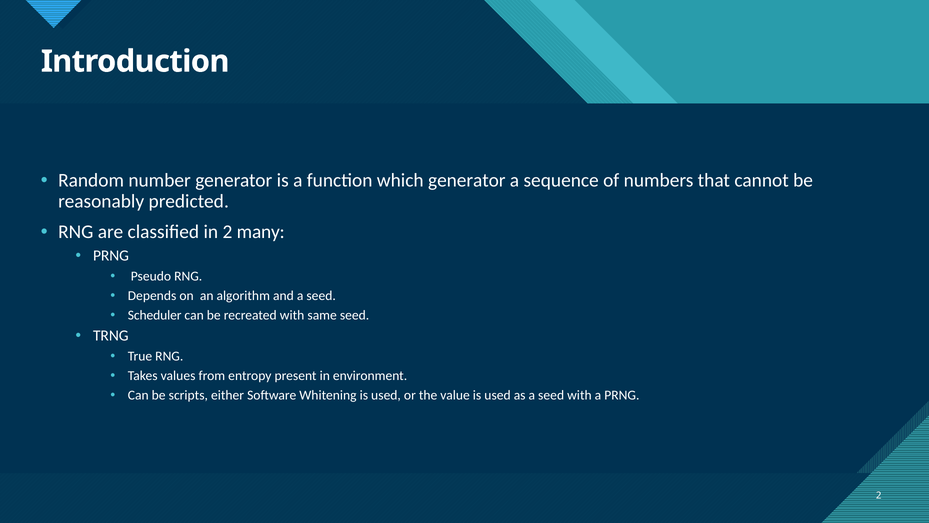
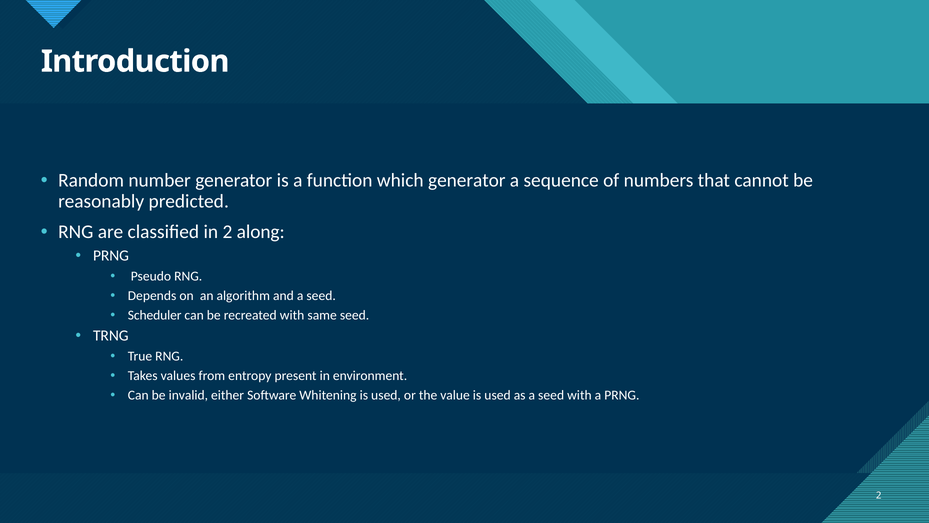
many: many -> along
scripts: scripts -> invalid
